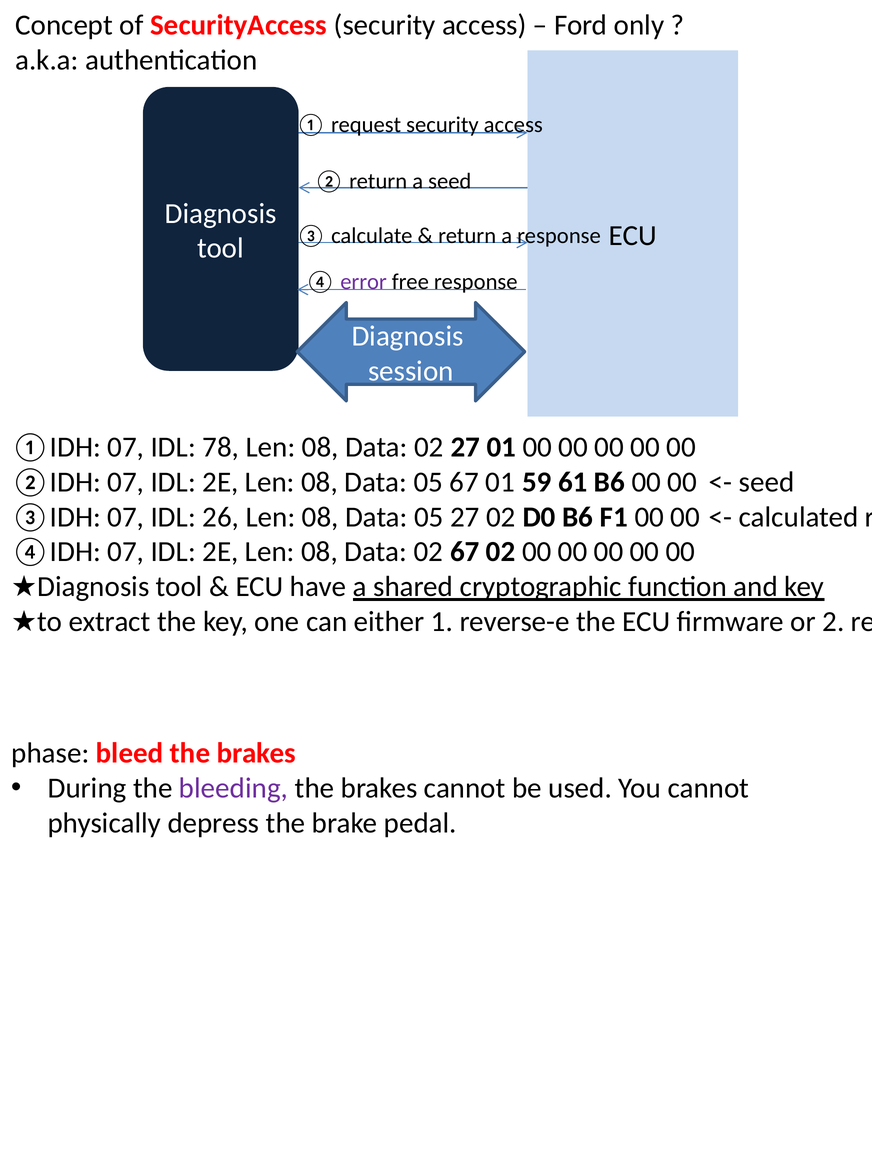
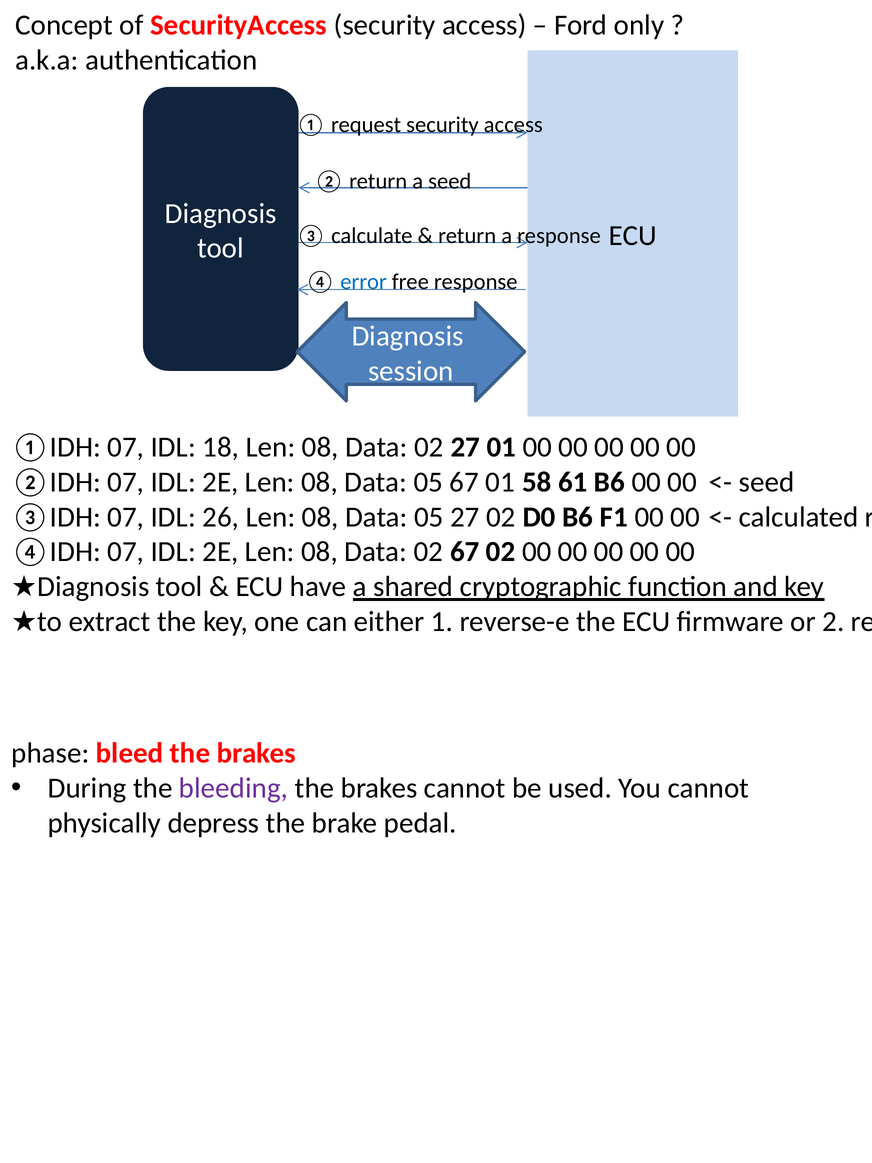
error colour: purple -> blue
78: 78 -> 18
59: 59 -> 58
